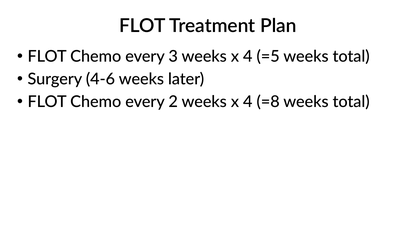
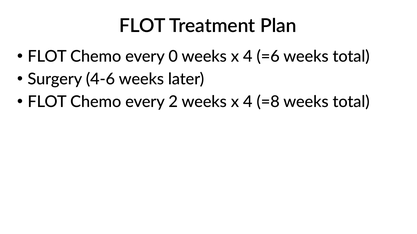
3: 3 -> 0
=5: =5 -> =6
